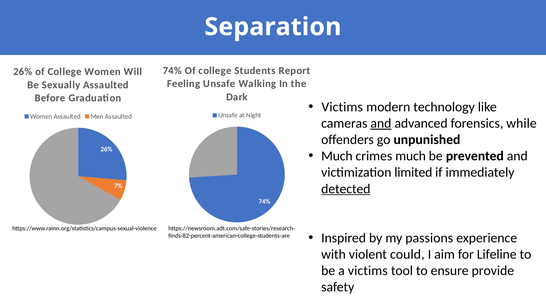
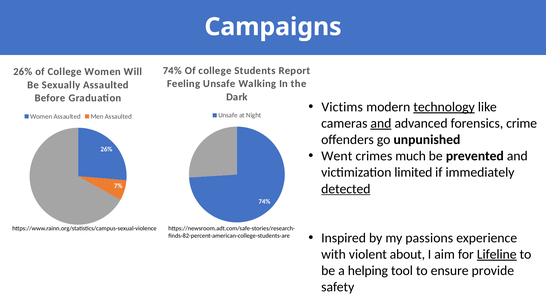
Separation: Separation -> Campaigns
technology underline: none -> present
while: while -> crime
Much at (337, 156): Much -> Went
could: could -> about
Lifeline underline: none -> present
a victims: victims -> helping
